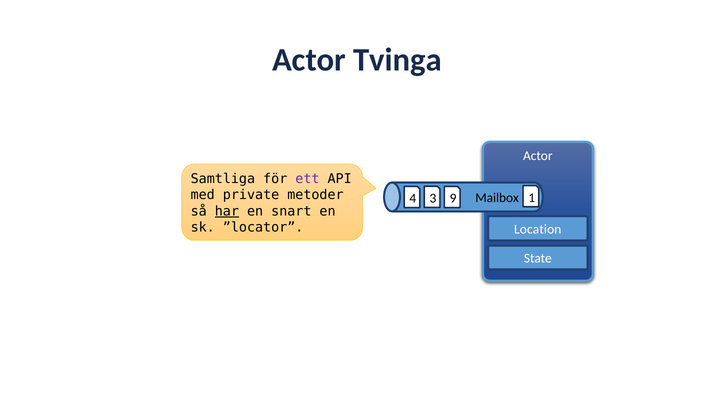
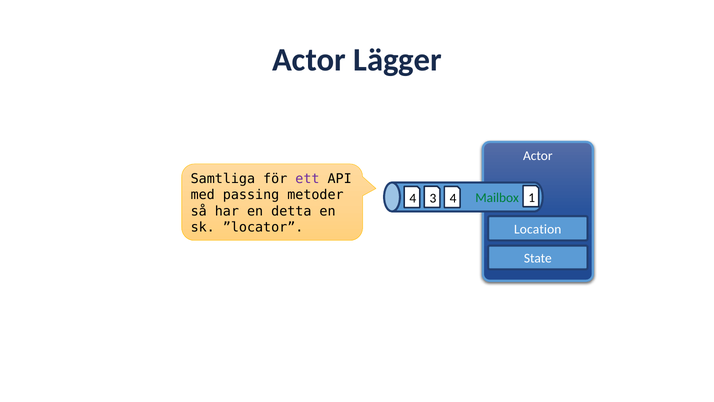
Tvinga: Tvinga -> Lägger
private: private -> passing
Mailbox colour: black -> green
3 9: 9 -> 4
har underline: present -> none
snart: snart -> detta
